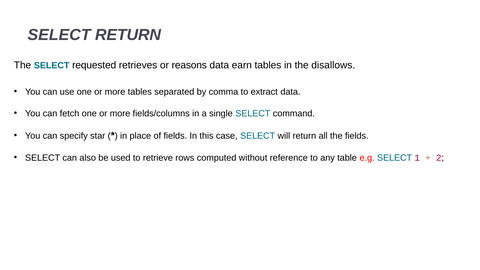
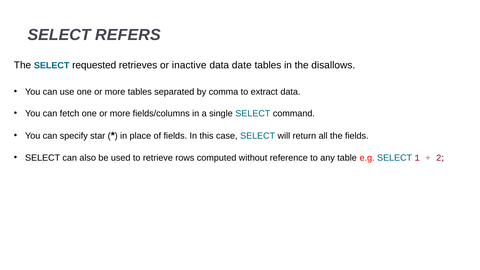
SELECT RETURN: RETURN -> REFERS
reasons: reasons -> inactive
earn: earn -> date
